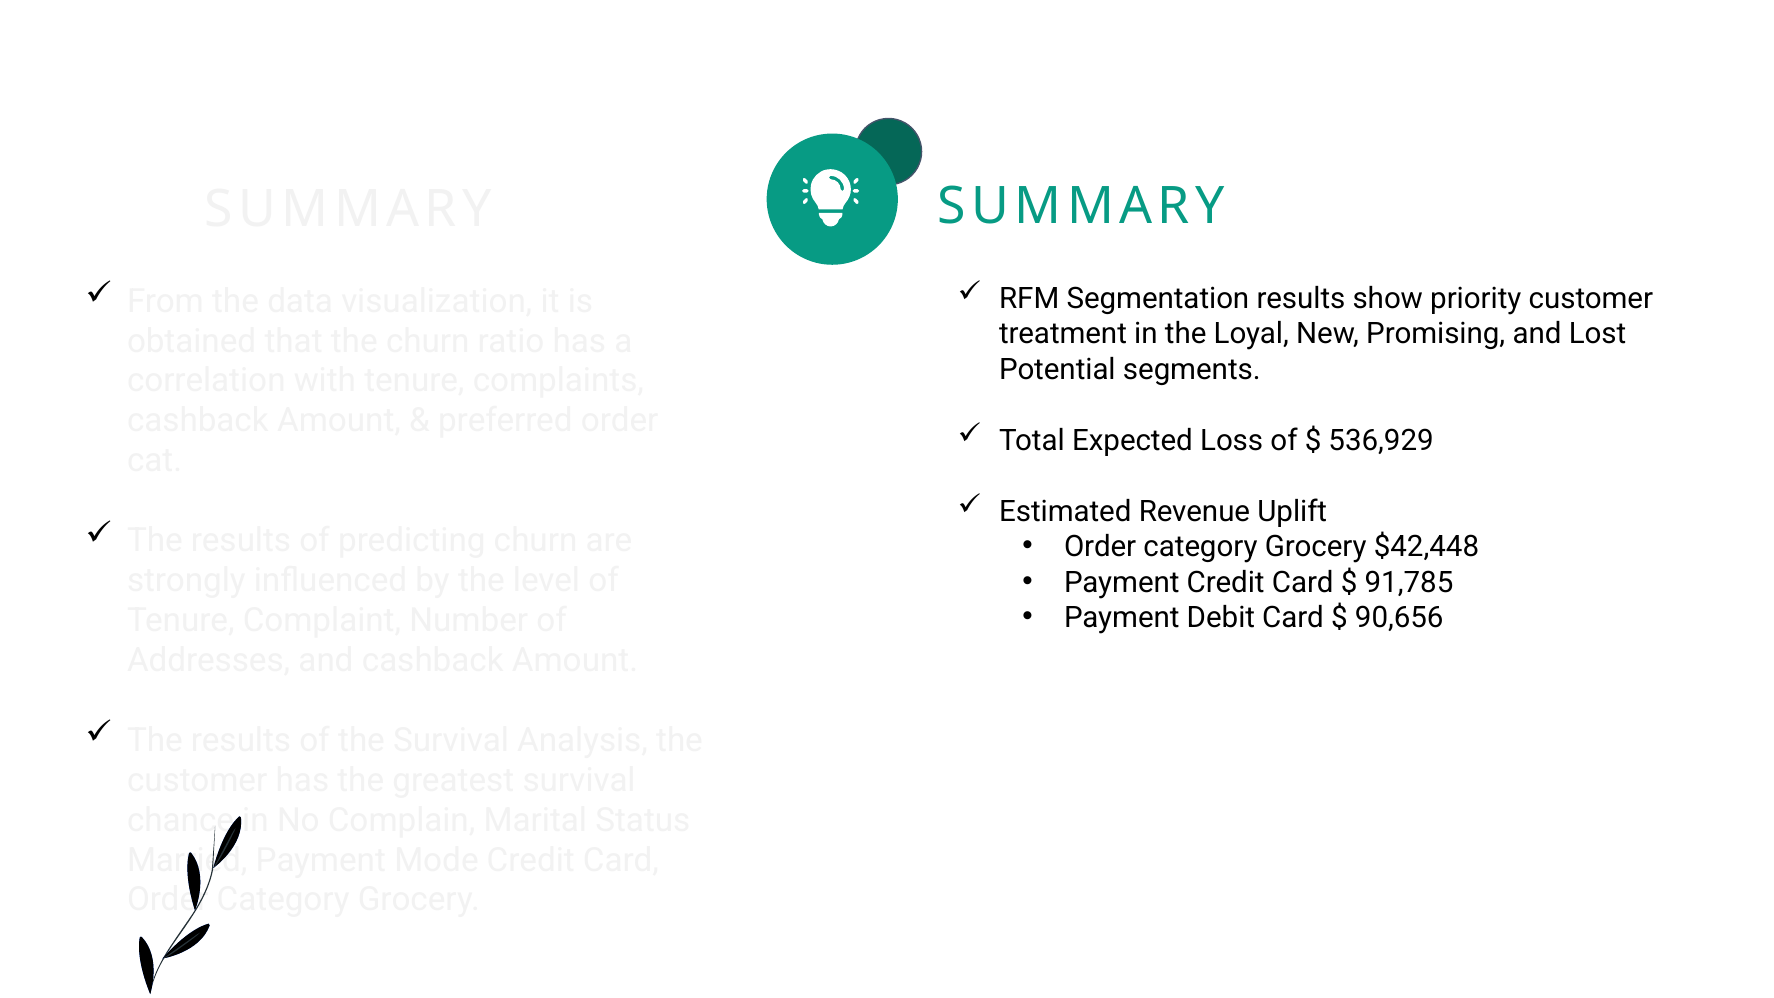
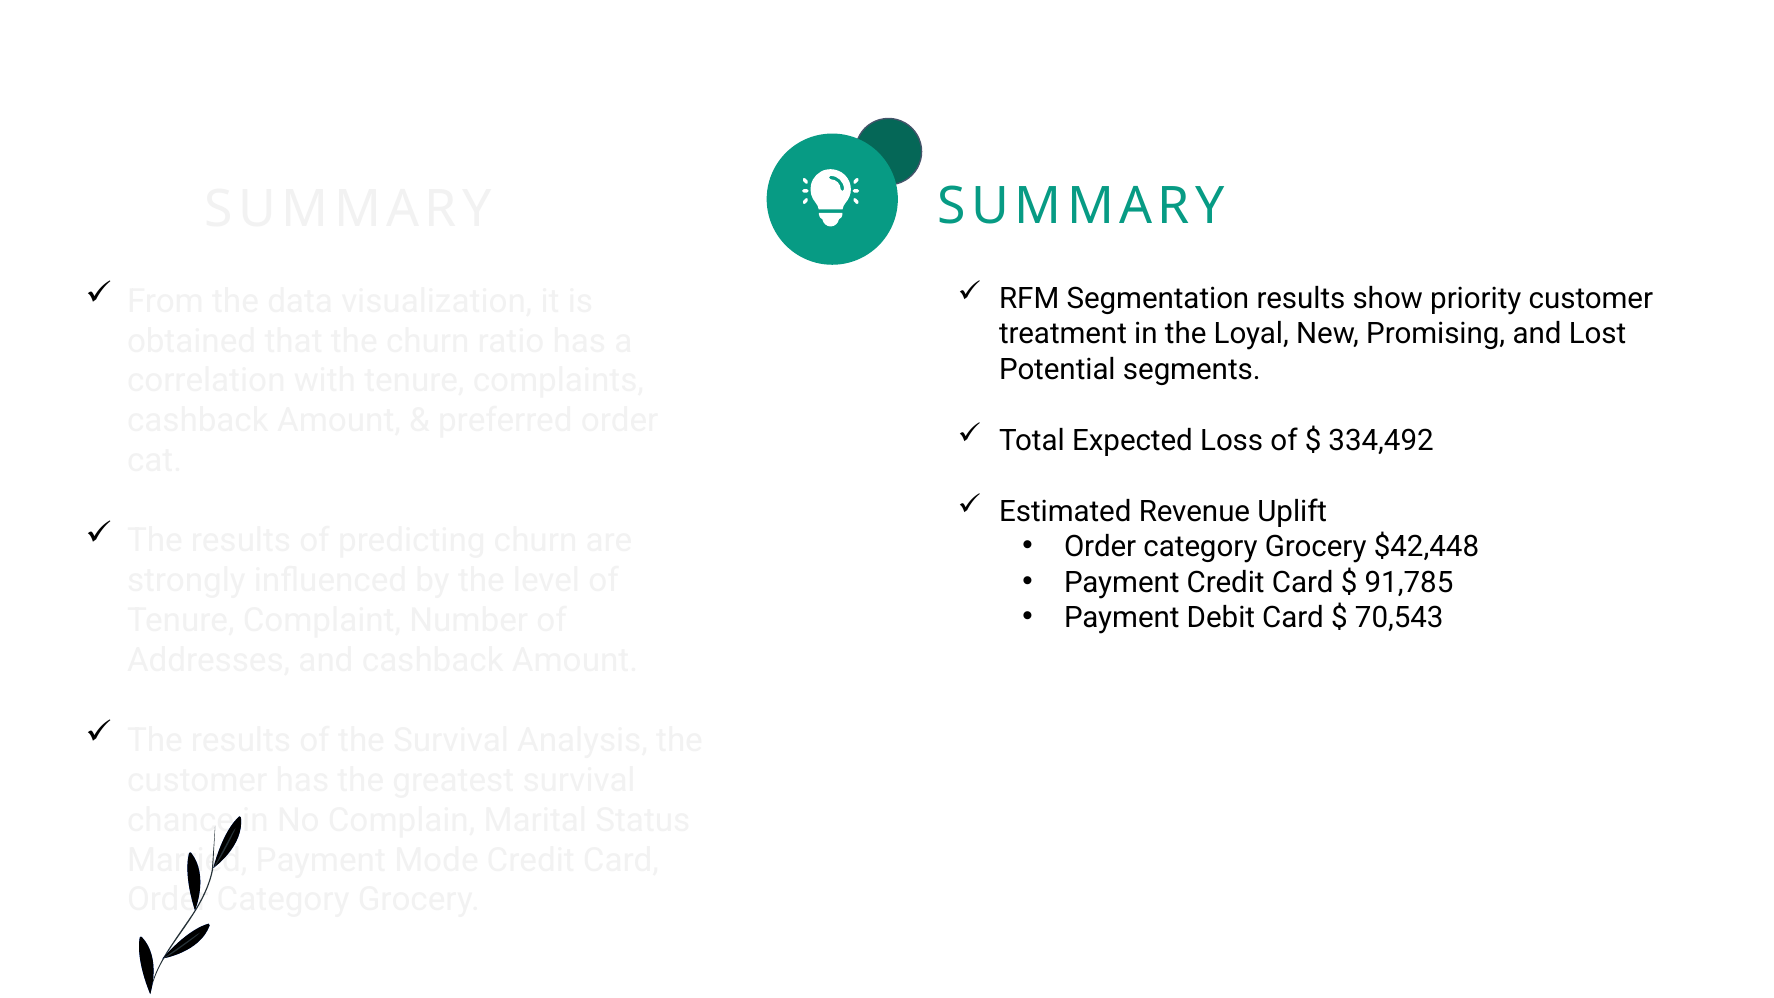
536,929: 536,929 -> 334,492
90,656: 90,656 -> 70,543
